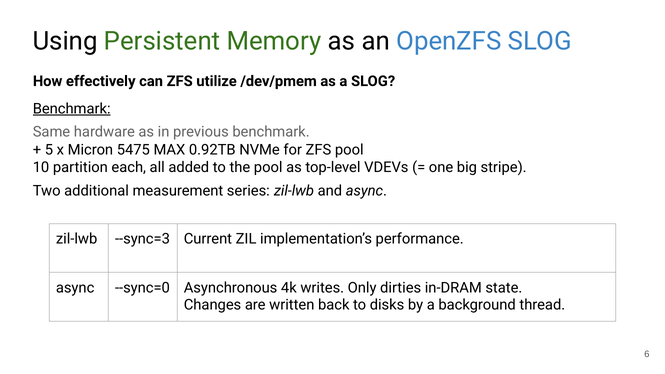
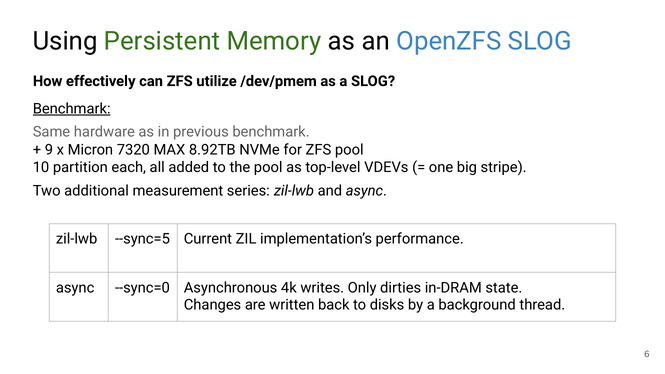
5: 5 -> 9
5475: 5475 -> 7320
0.92TB: 0.92TB -> 8.92TB
--sync=3: --sync=3 -> --sync=5
